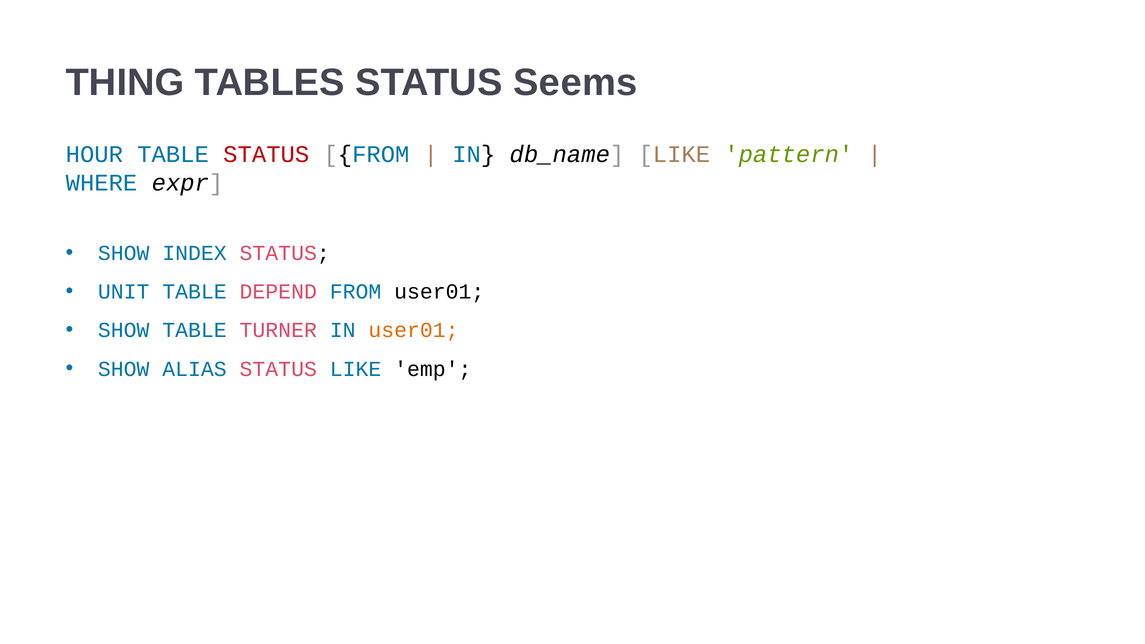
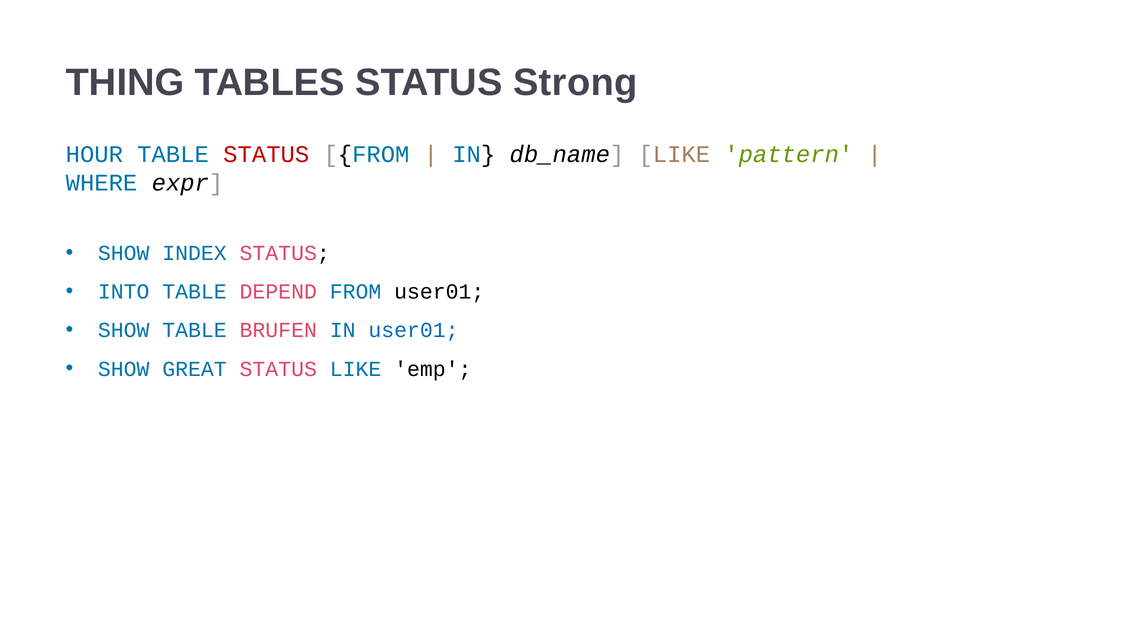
Seems: Seems -> Strong
UNIT: UNIT -> INTO
TURNER: TURNER -> BRUFEN
user01 at (413, 330) colour: orange -> blue
ALIAS: ALIAS -> GREAT
